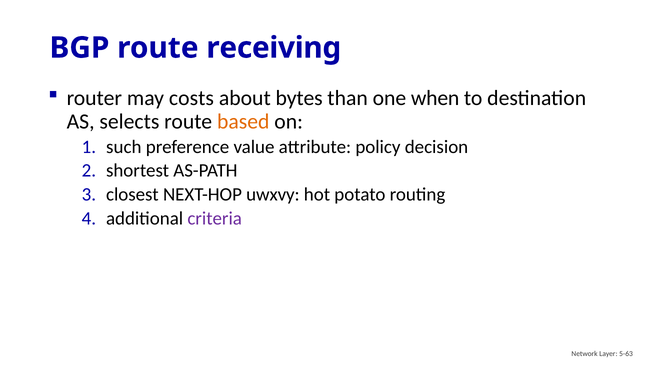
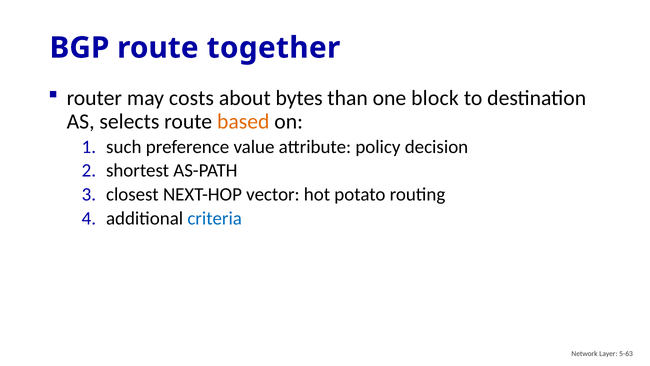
receiving: receiving -> together
when: when -> block
uwxvy: uwxvy -> vector
criteria colour: purple -> blue
